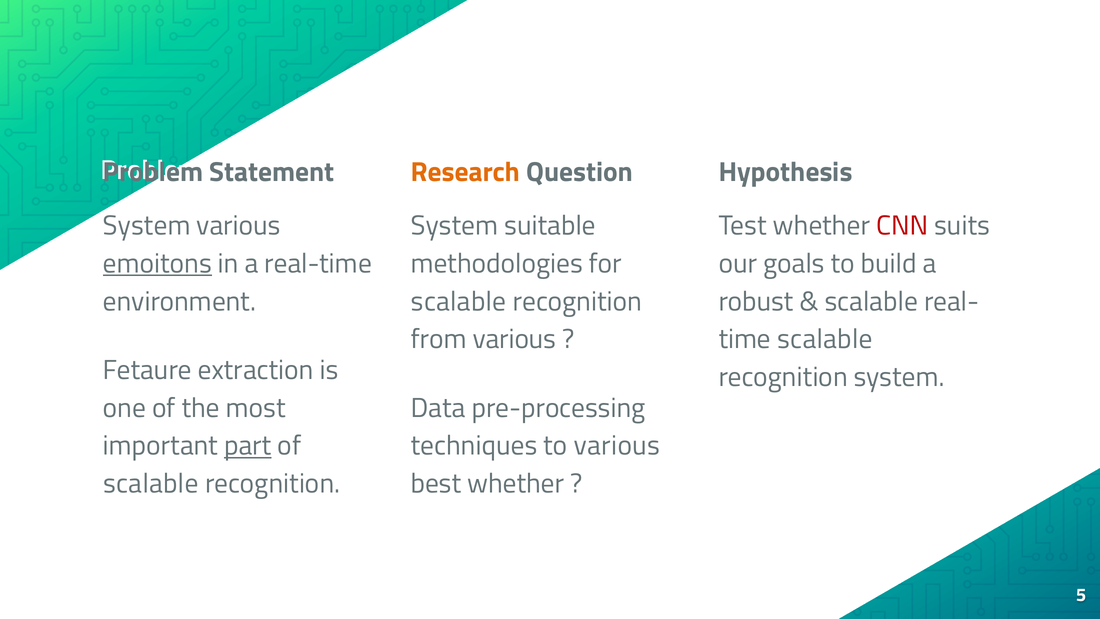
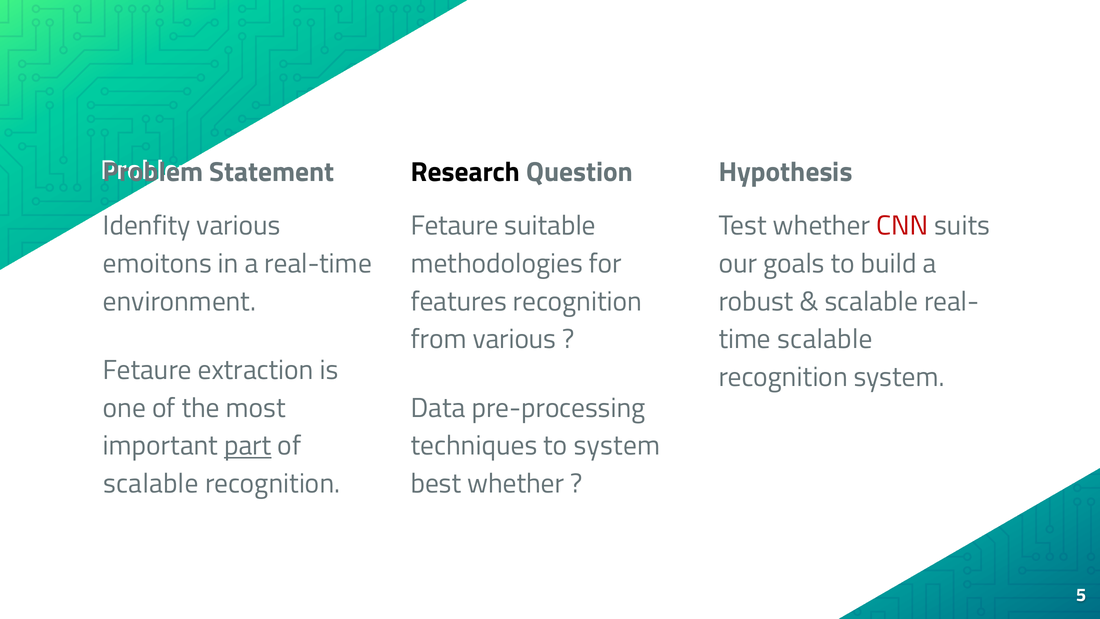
Research colour: orange -> black
System at (147, 225): System -> Idenfity
System at (455, 225): System -> Fetaure
emoitons underline: present -> none
scalable at (459, 301): scalable -> features
to various: various -> system
